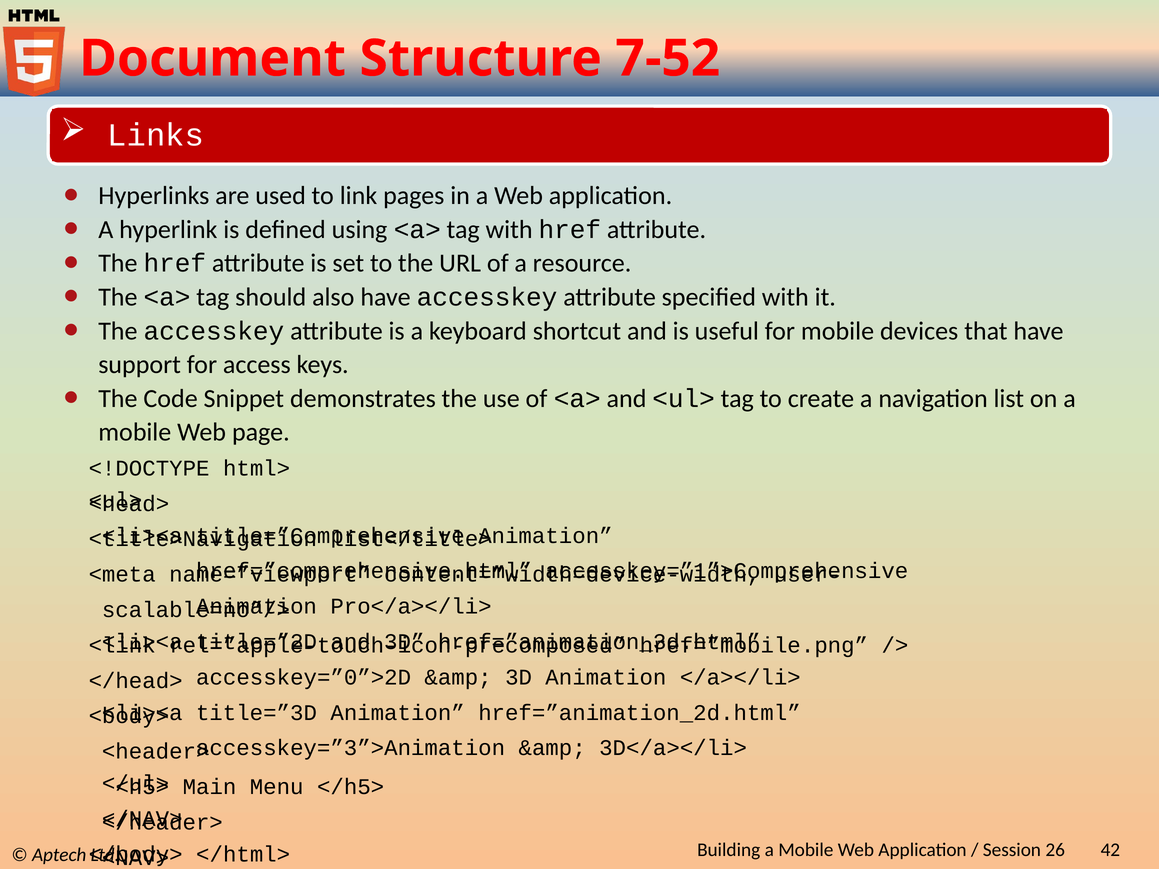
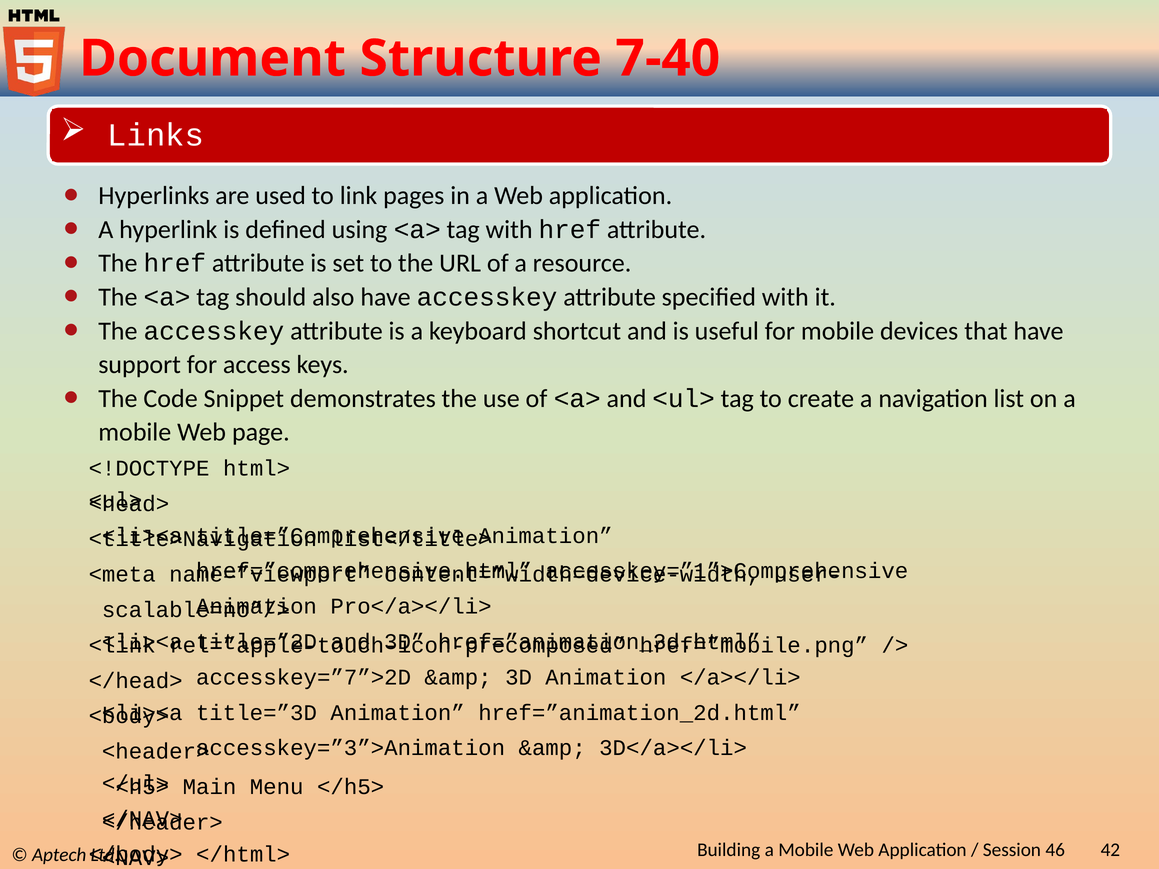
7-52: 7-52 -> 7-40
accesskey=”0”>2D: accesskey=”0”>2D -> accesskey=”7”>2D
26: 26 -> 46
